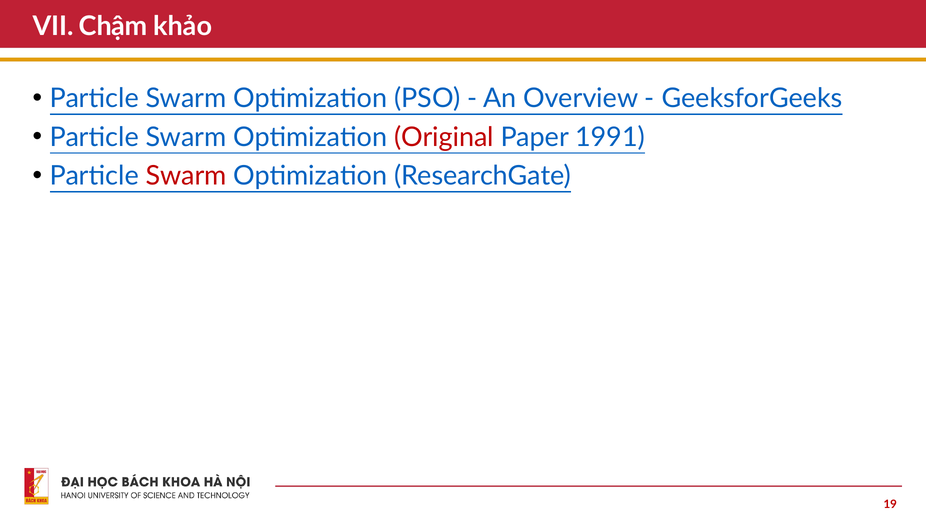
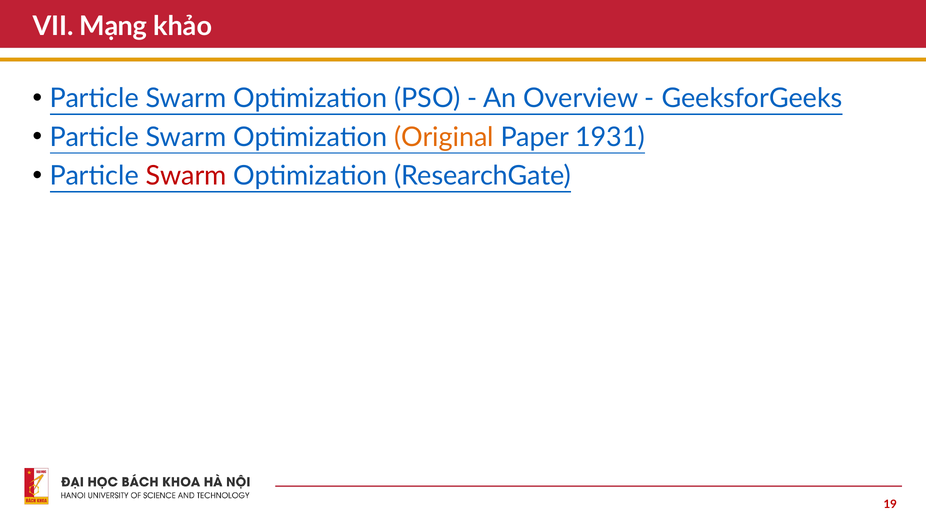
Chậm: Chậm -> Mạng
Original colour: red -> orange
1991: 1991 -> 1931
